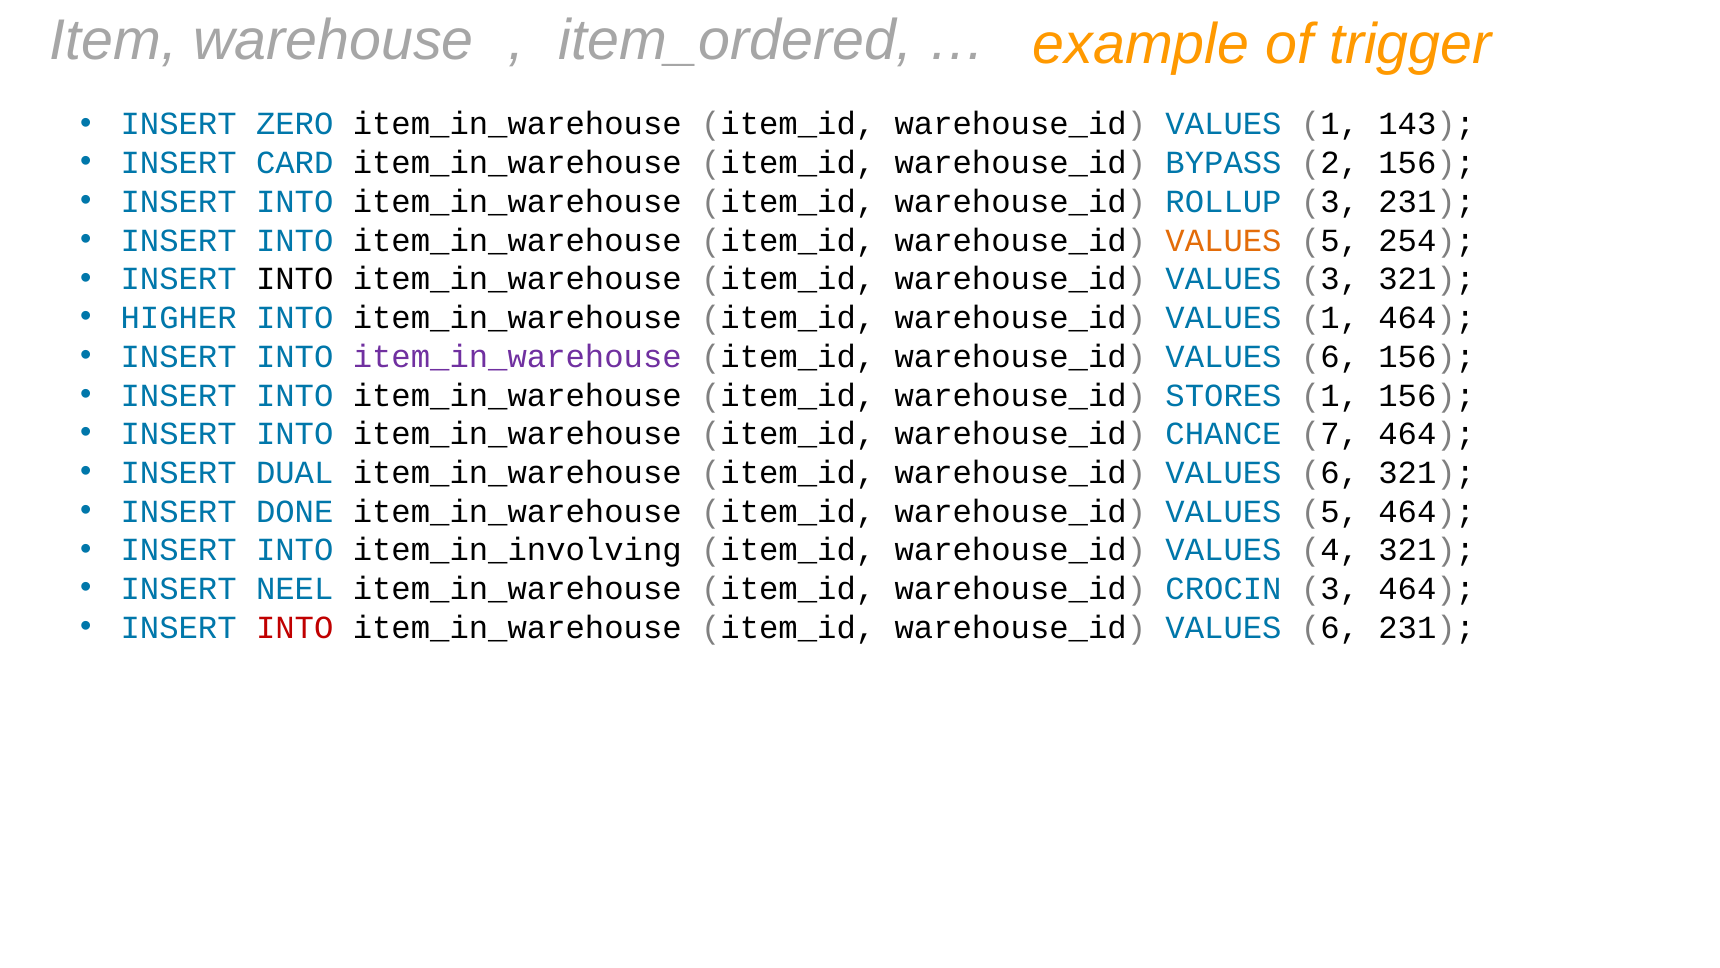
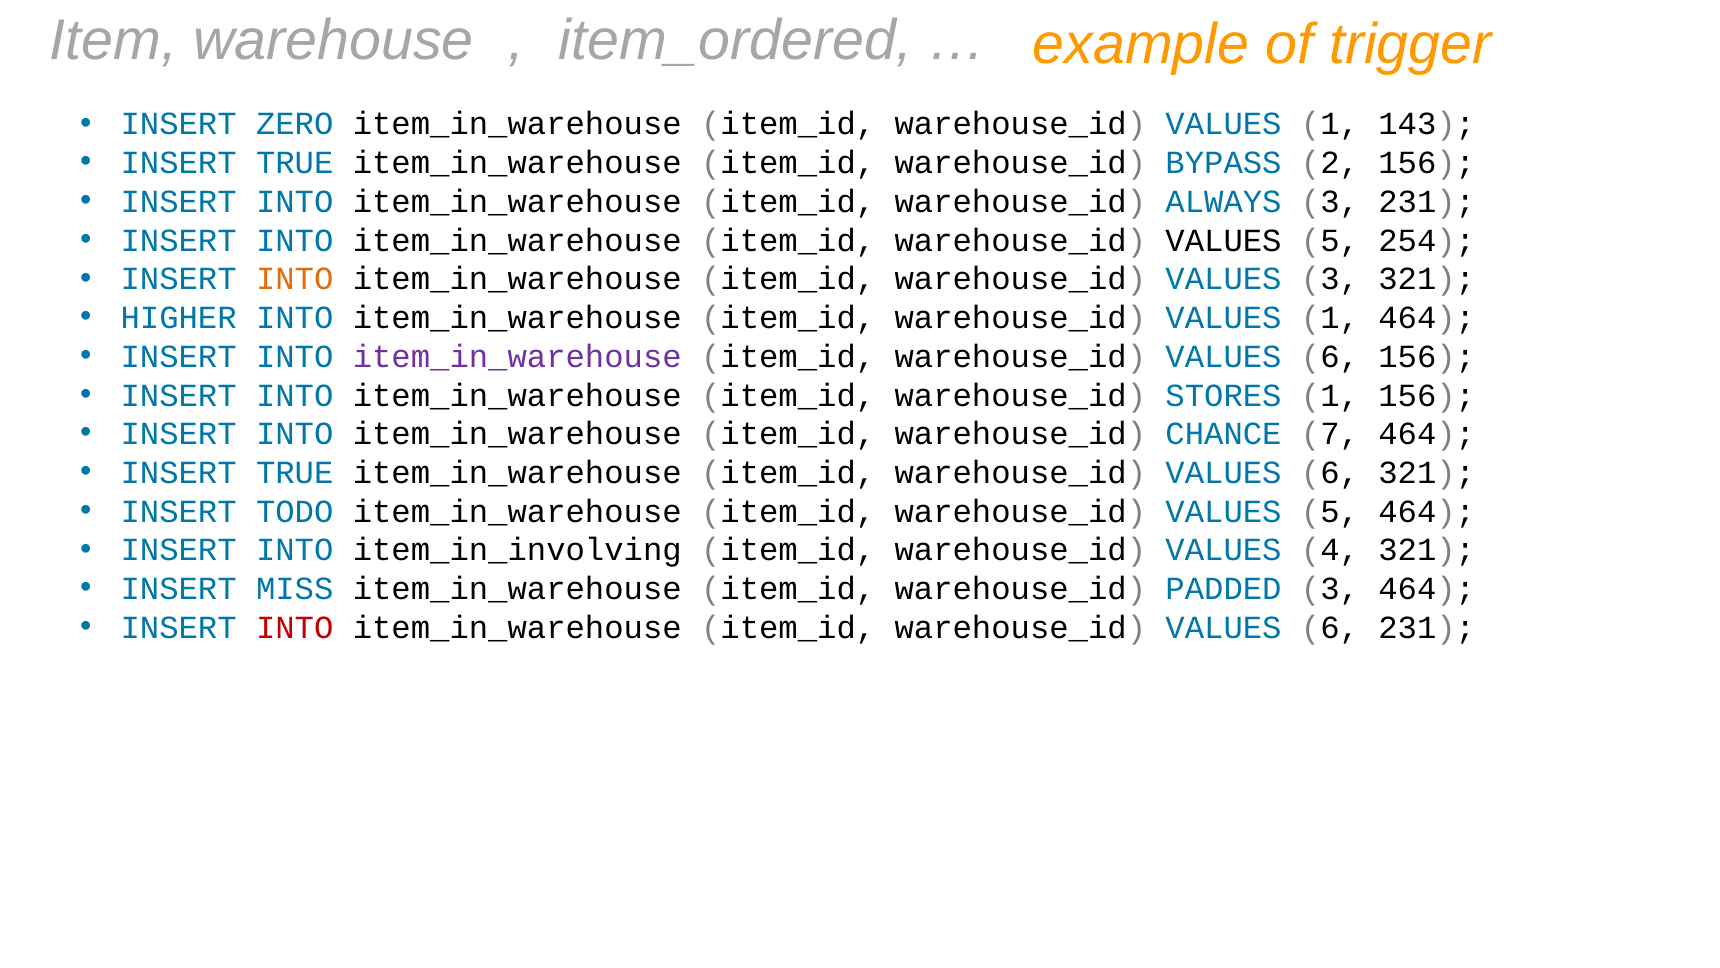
CARD at (295, 163): CARD -> TRUE
ROLLUP: ROLLUP -> ALWAYS
VALUES at (1224, 240) colour: orange -> black
INTO at (295, 279) colour: black -> orange
DUAL at (295, 473): DUAL -> TRUE
DONE: DONE -> TODO
NEEL: NEEL -> MISS
CROCIN: CROCIN -> PADDED
